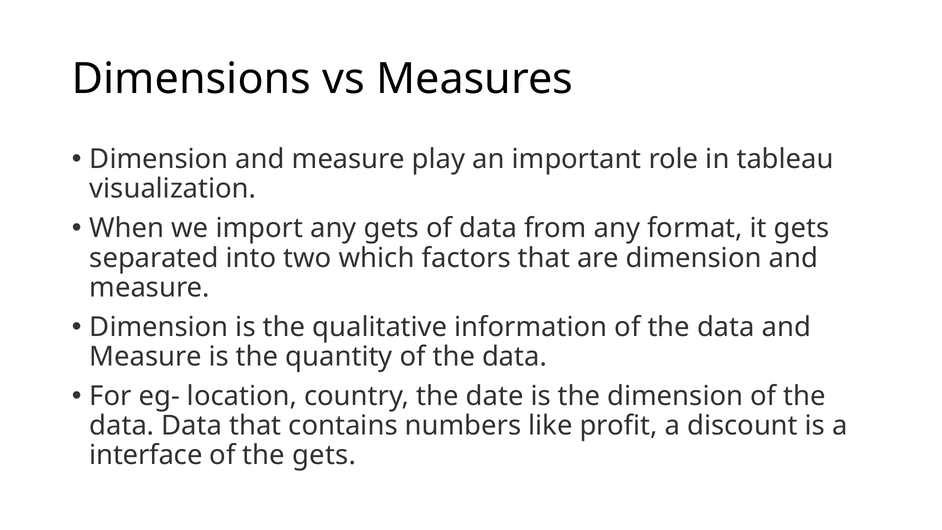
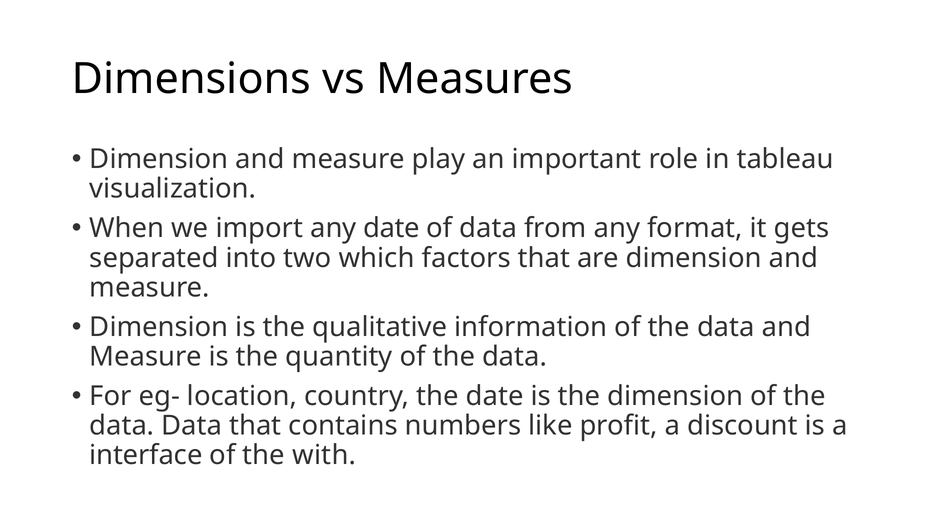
any gets: gets -> date
the gets: gets -> with
